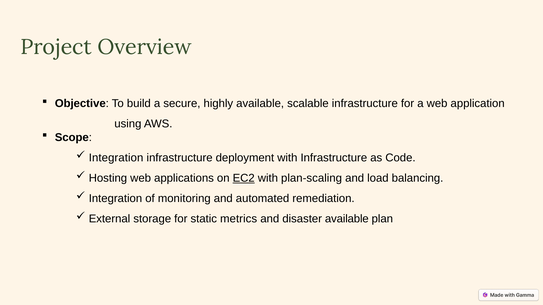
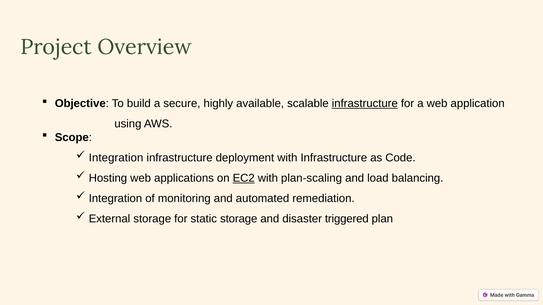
infrastructure at (365, 104) underline: none -> present
static metrics: metrics -> storage
disaster available: available -> triggered
